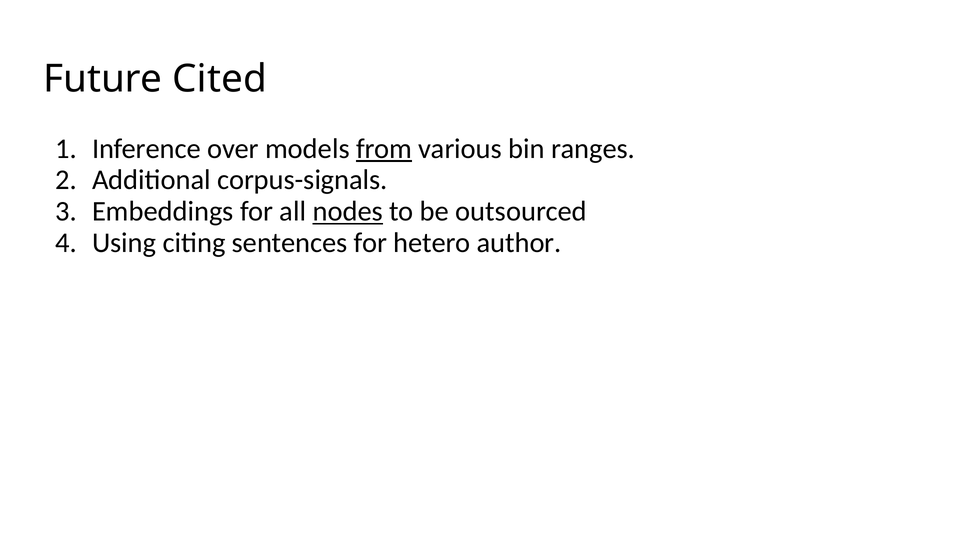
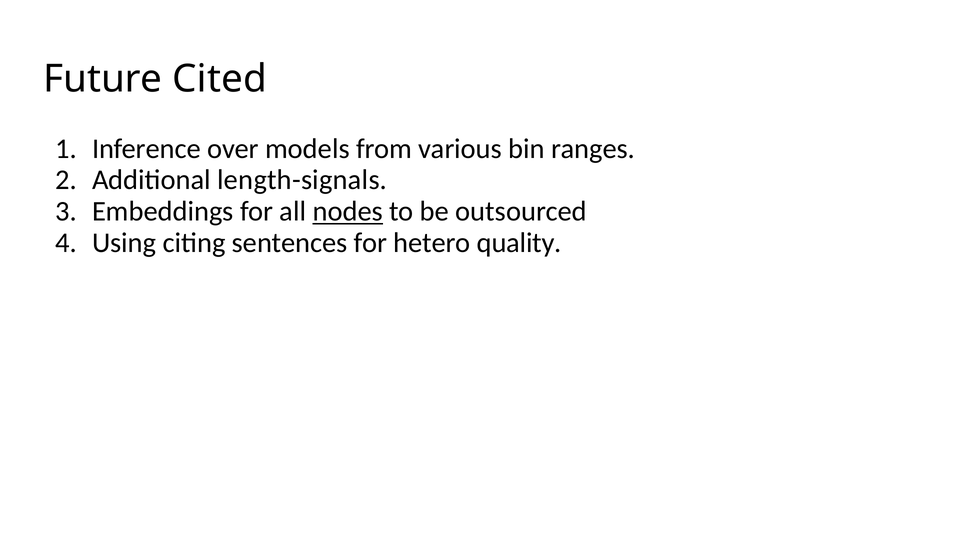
from underline: present -> none
corpus-signals: corpus-signals -> length-signals
author: author -> quality
